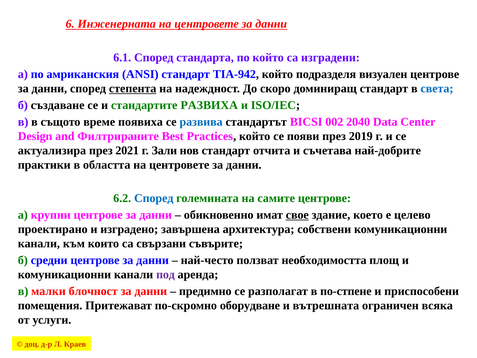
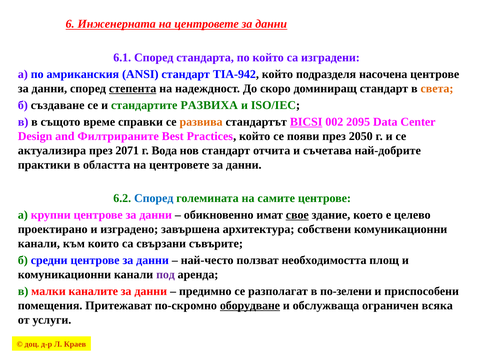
визуален: визуален -> насочена
света colour: blue -> orange
появиха: появиха -> справки
развива colour: blue -> orange
BICSI underline: none -> present
2040: 2040 -> 2095
2019: 2019 -> 2050
2021: 2021 -> 2071
Зали: Зали -> Вода
блочност: блочност -> каналите
по-стпене: по-стпене -> по-зелени
оборудване underline: none -> present
вътрешната: вътрешната -> обслужваща
